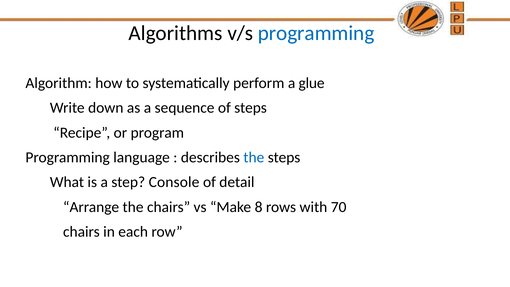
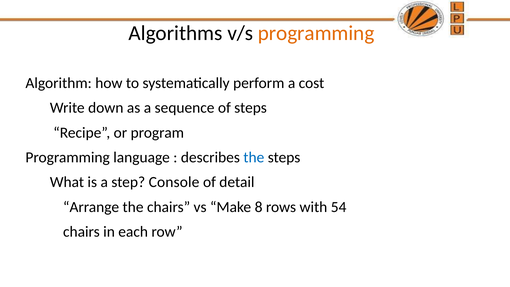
programming at (316, 33) colour: blue -> orange
glue: glue -> cost
70: 70 -> 54
